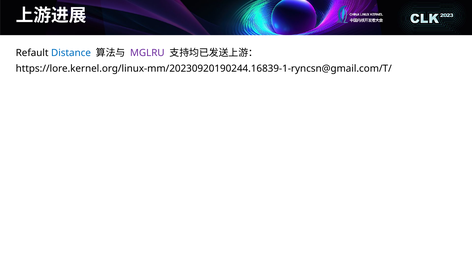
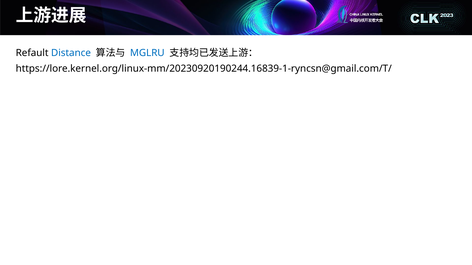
MGLRU colour: purple -> blue
